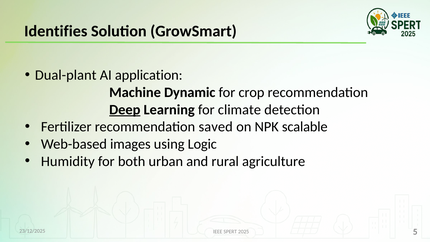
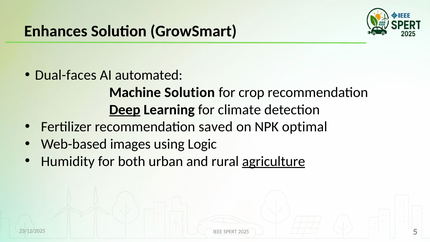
Identifies: Identifies -> Enhances
Dual-plant: Dual-plant -> Dual-faces
application: application -> automated
Machine Dynamic: Dynamic -> Solution
scalable: scalable -> optimal
agriculture underline: none -> present
